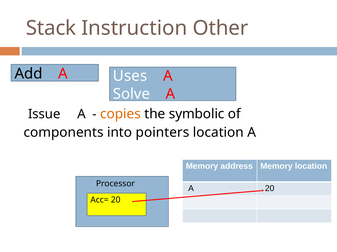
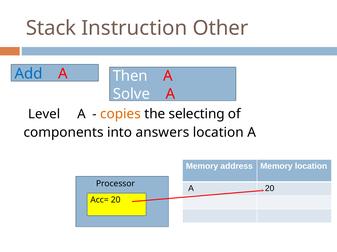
Add colour: black -> blue
Uses: Uses -> Then
Issue: Issue -> Level
symbolic: symbolic -> selecting
pointers: pointers -> answers
